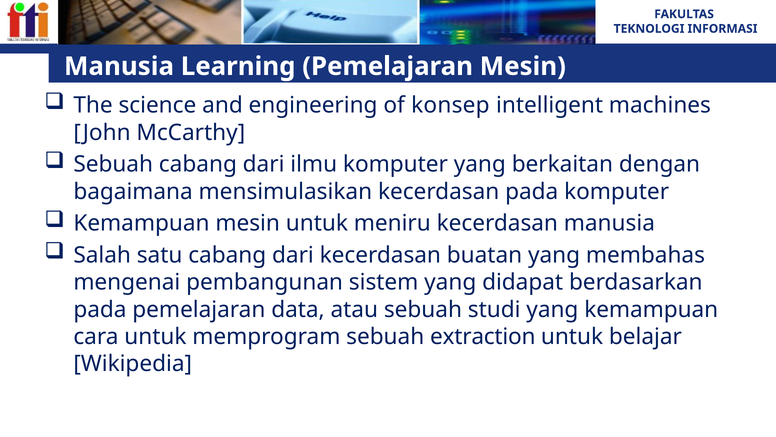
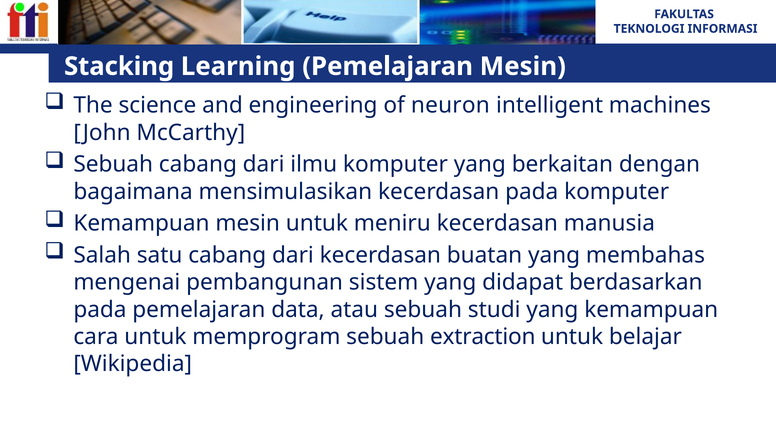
Manusia at (119, 66): Manusia -> Stacking
konsep: konsep -> neuron
